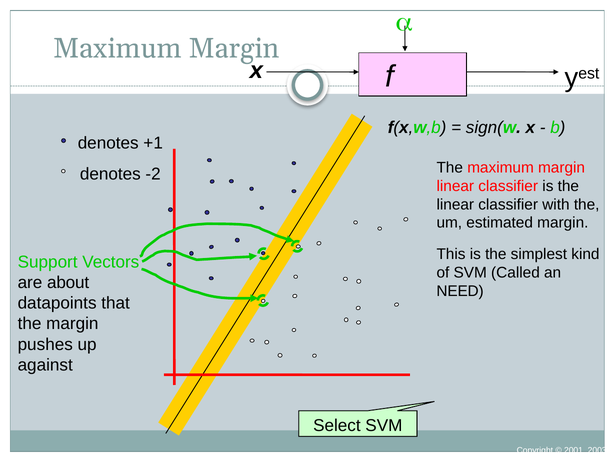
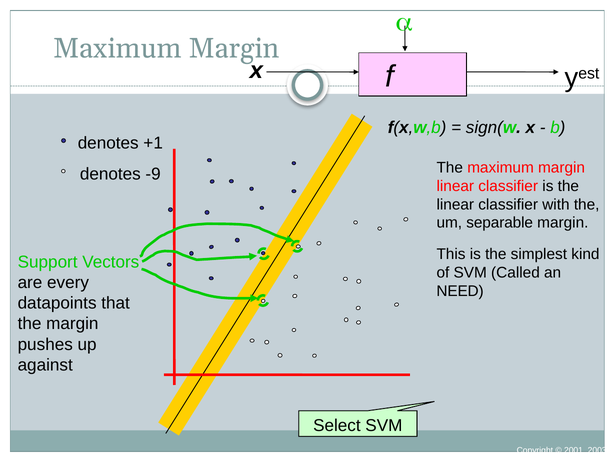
-2: -2 -> -9
estimated: estimated -> separable
about: about -> every
